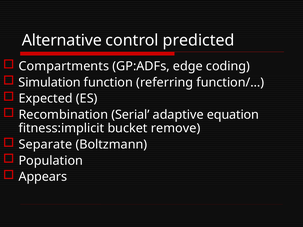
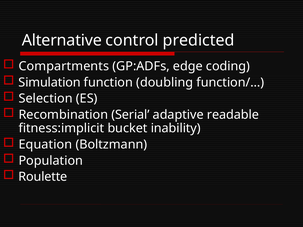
referring: referring -> doubling
Expected: Expected -> Selection
equation: equation -> readable
remove: remove -> inability
Separate: Separate -> Equation
Appears: Appears -> Roulette
